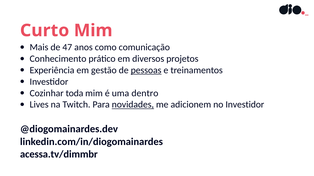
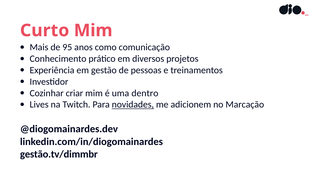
47: 47 -> 95
pessoas underline: present -> none
toda: toda -> criar
no Investidor: Investidor -> Marcação
acessa.tv/dimmbr: acessa.tv/dimmbr -> gestão.tv/dimmbr
